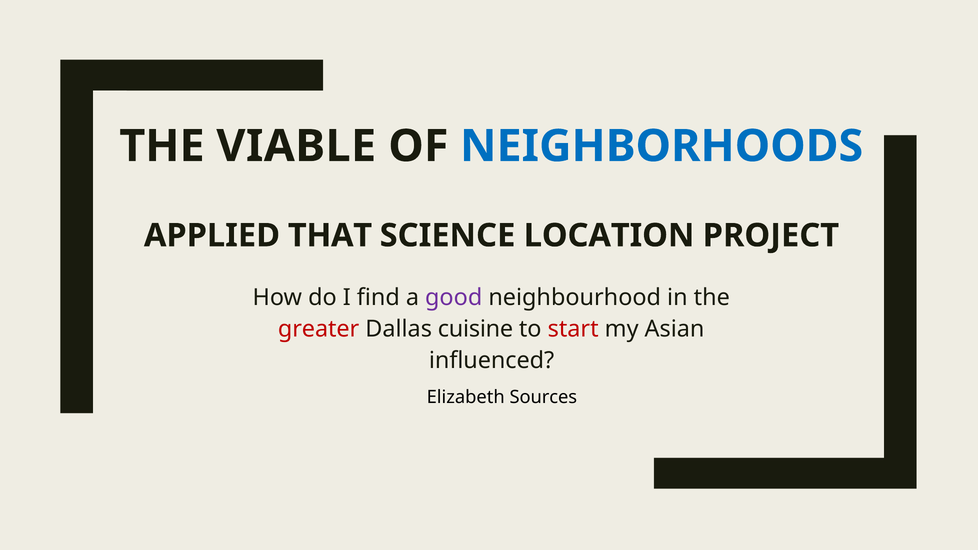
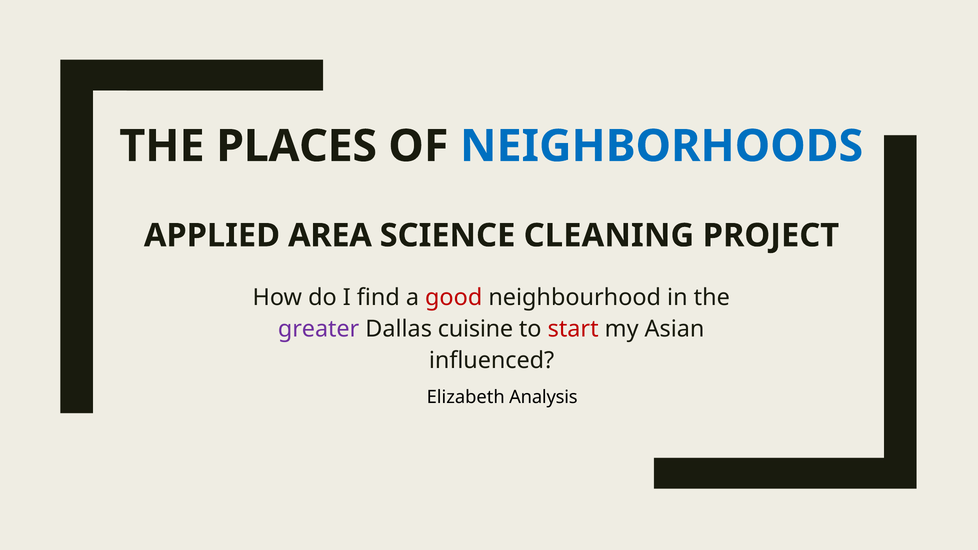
VIABLE: VIABLE -> PLACES
THAT: THAT -> AREA
LOCATION: LOCATION -> CLEANING
good colour: purple -> red
greater colour: red -> purple
Sources: Sources -> Analysis
